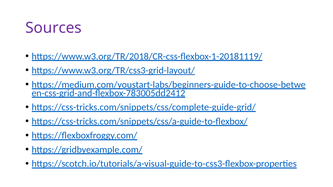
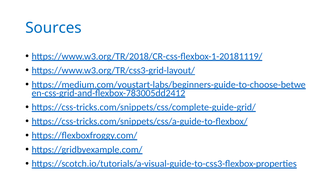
Sources colour: purple -> blue
